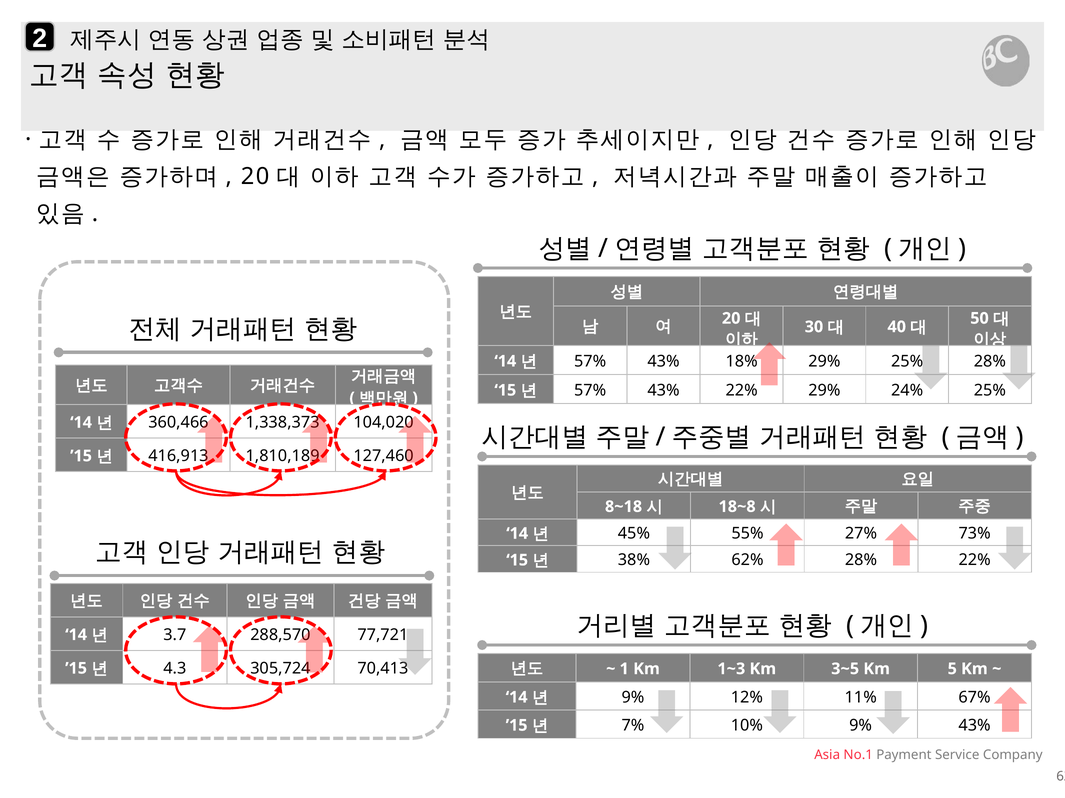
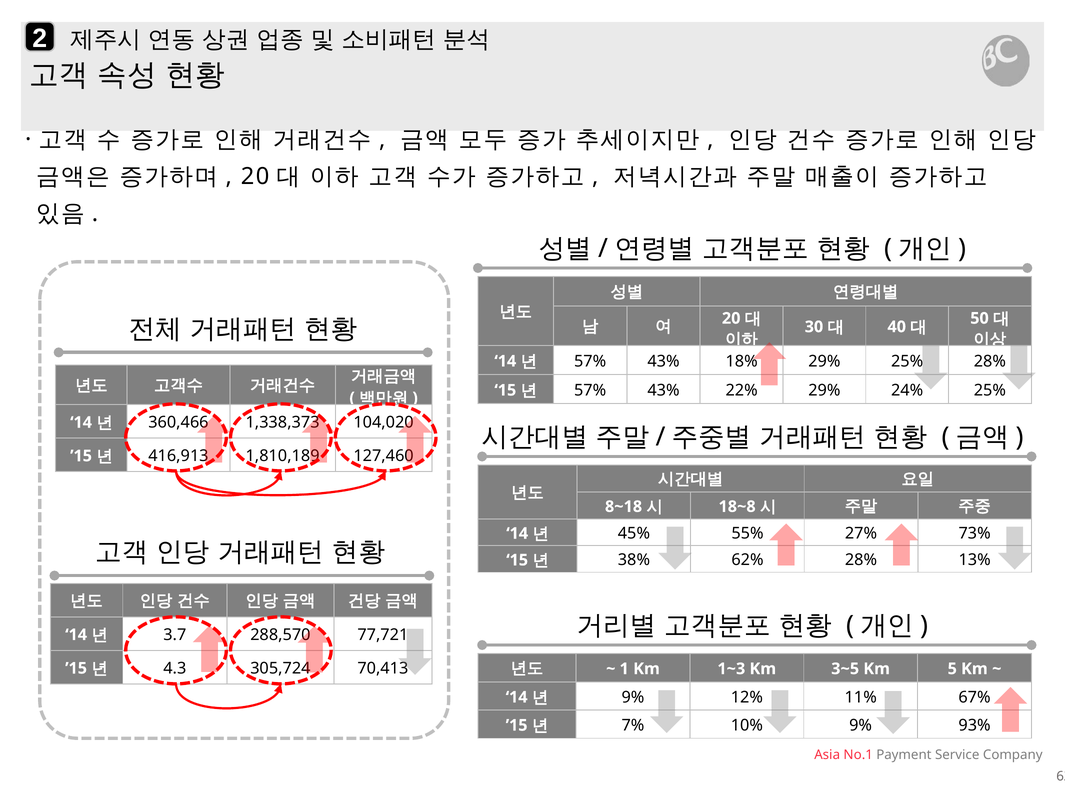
28% 22%: 22% -> 13%
9% 43%: 43% -> 93%
